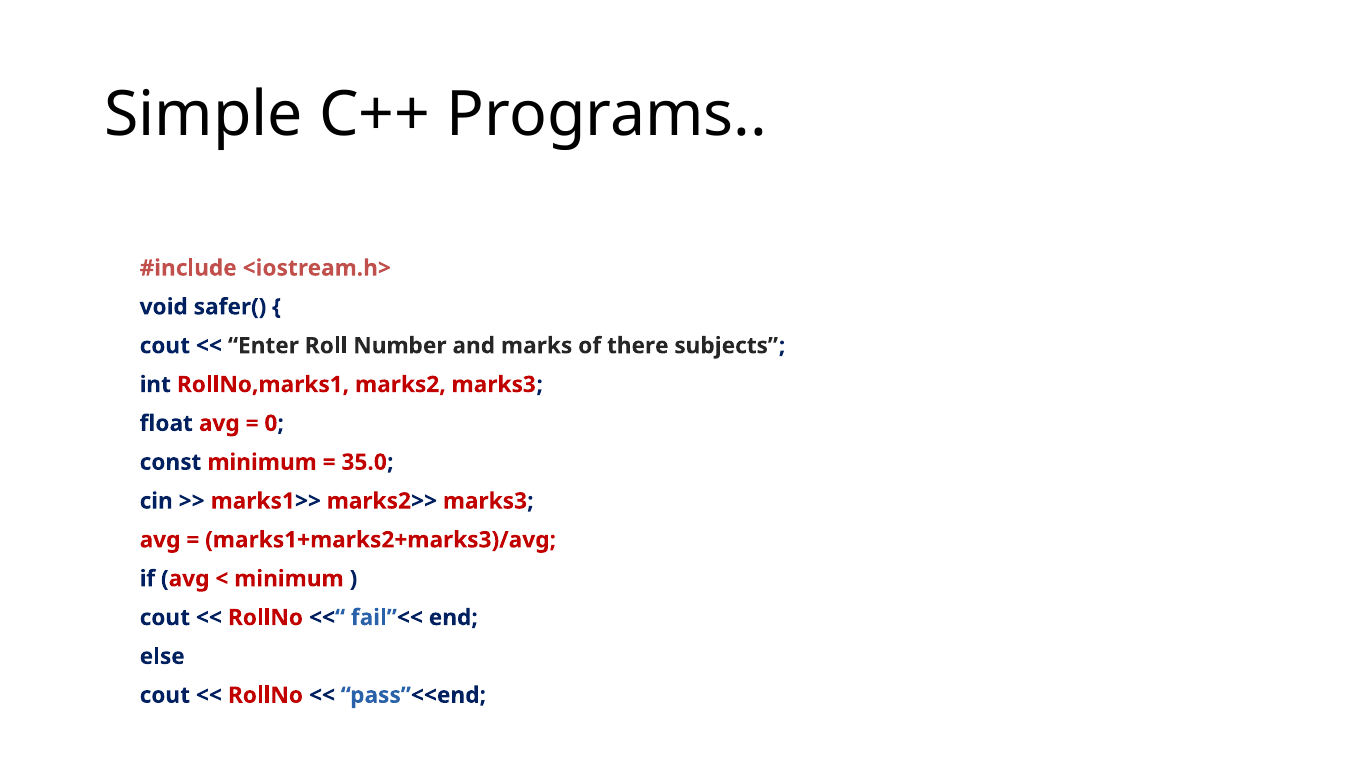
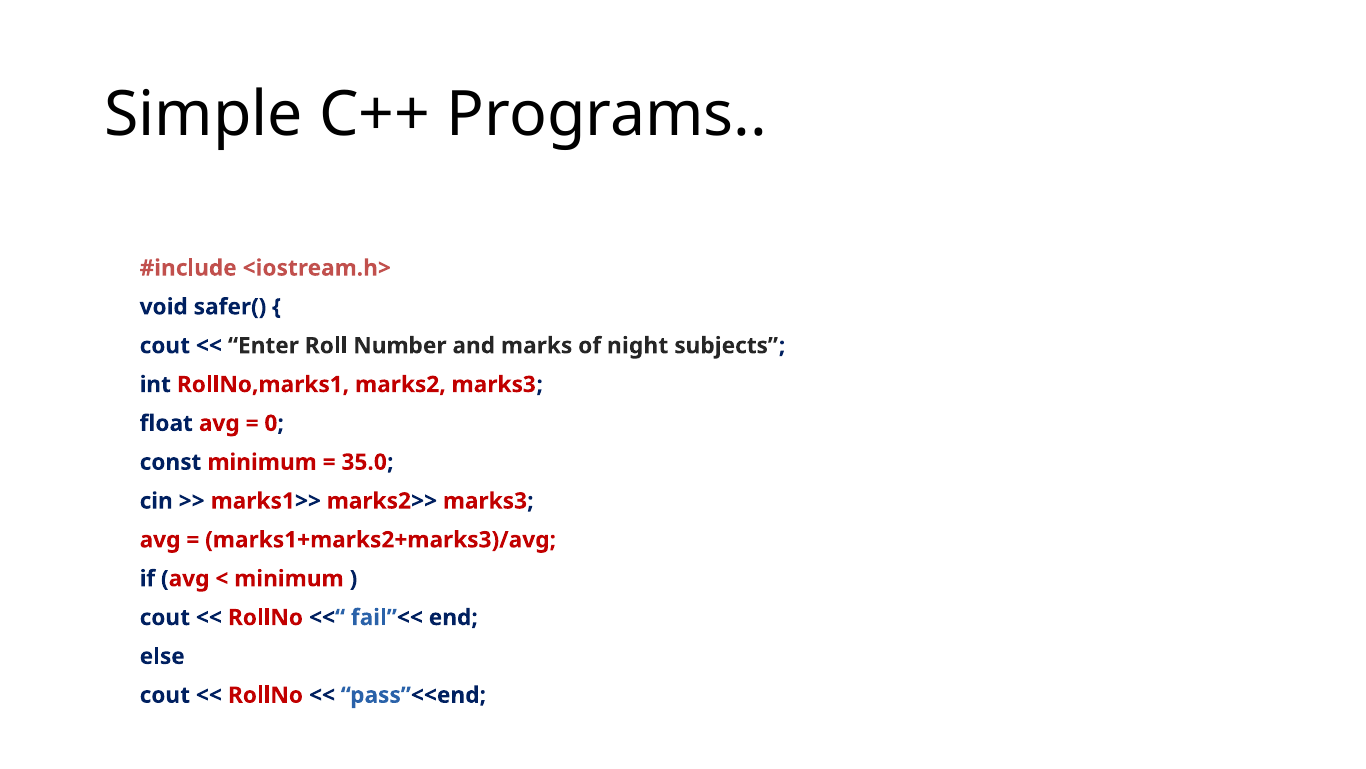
there: there -> night
